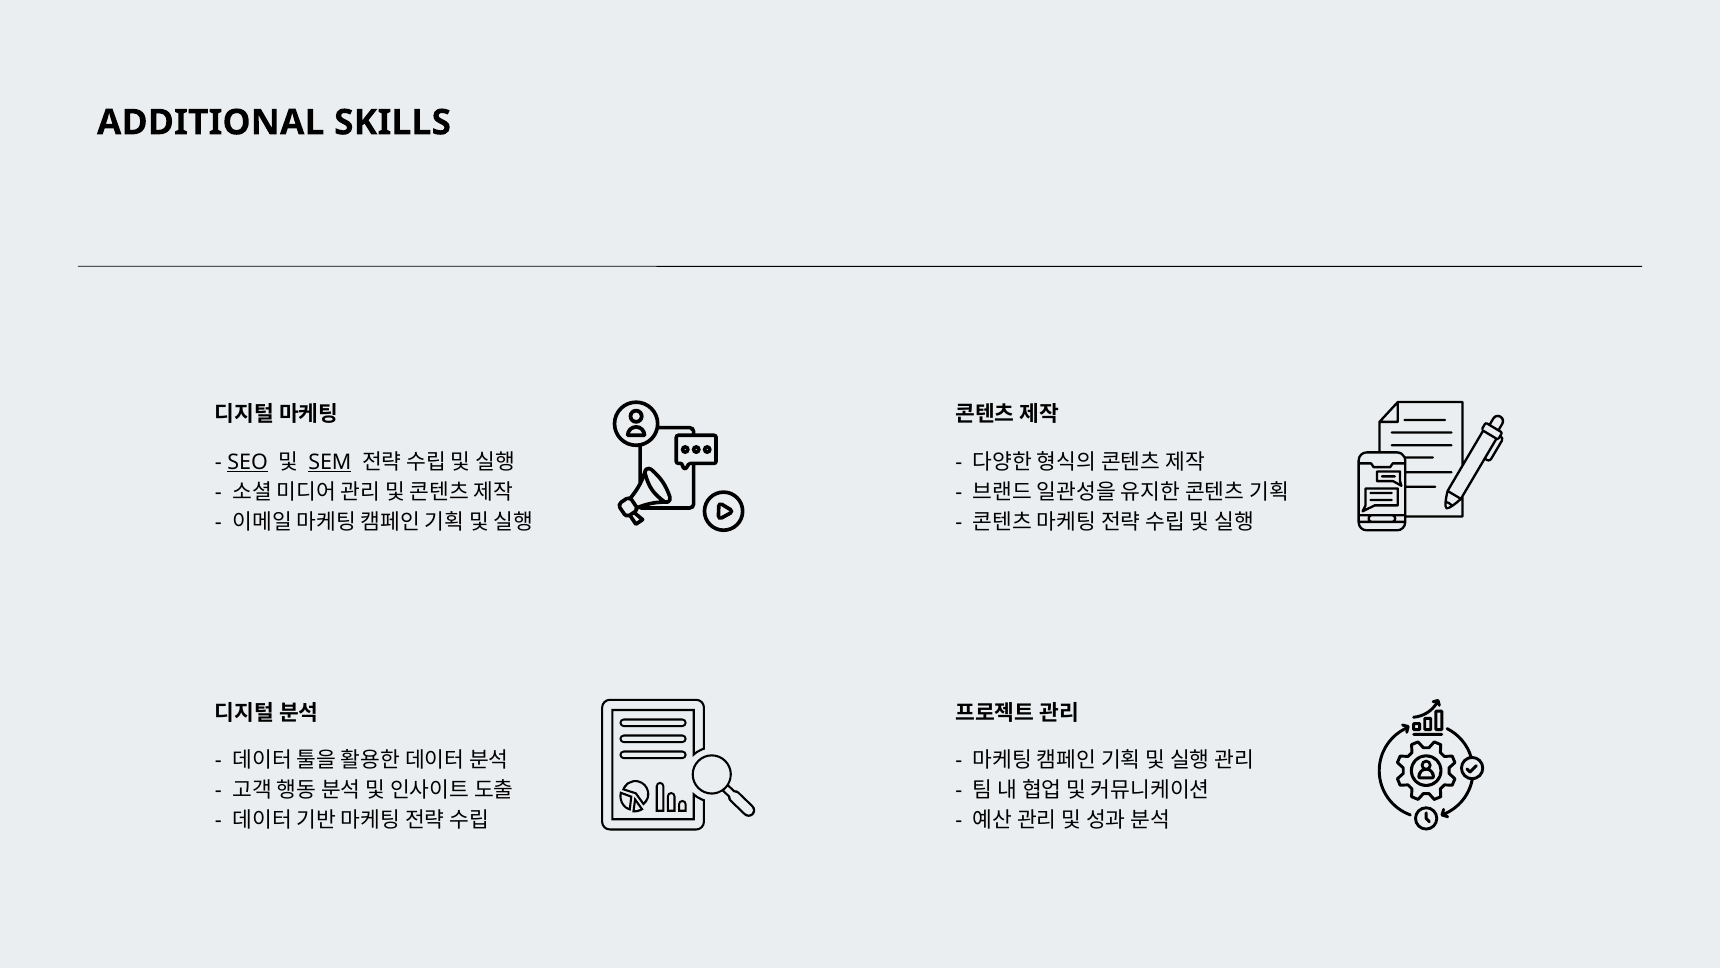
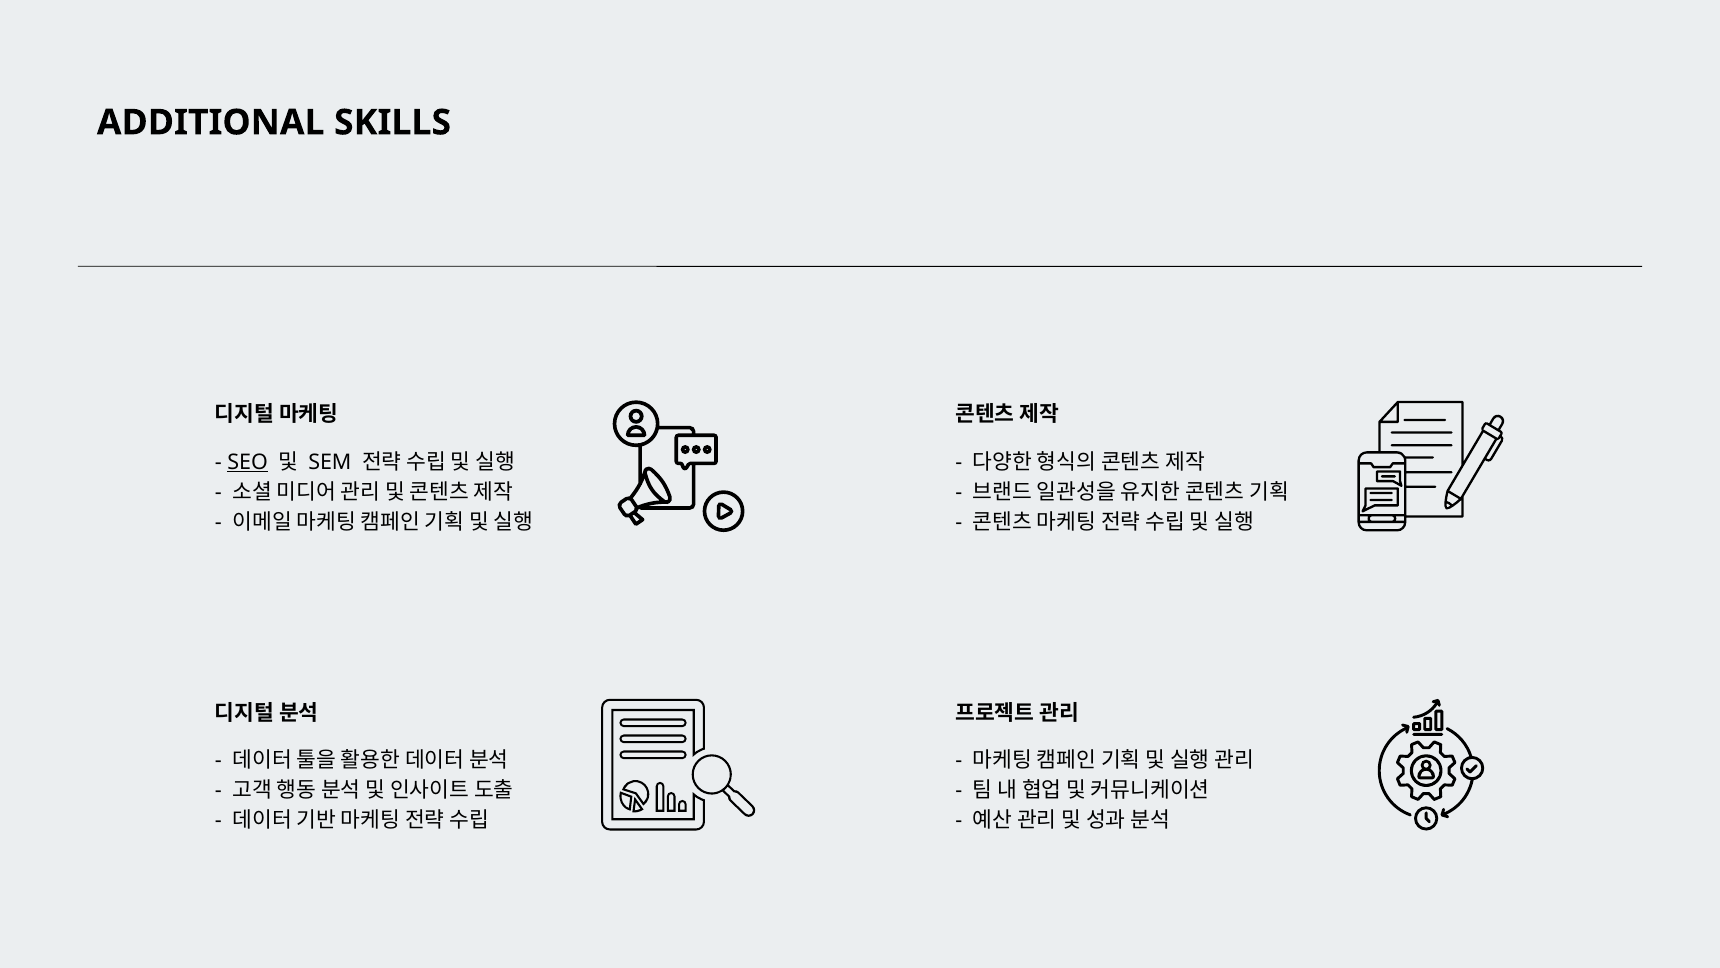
SEM underline: present -> none
